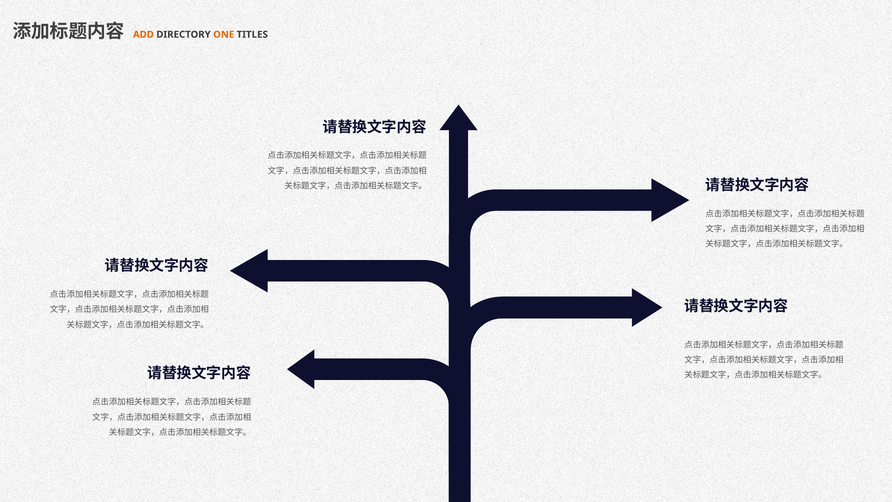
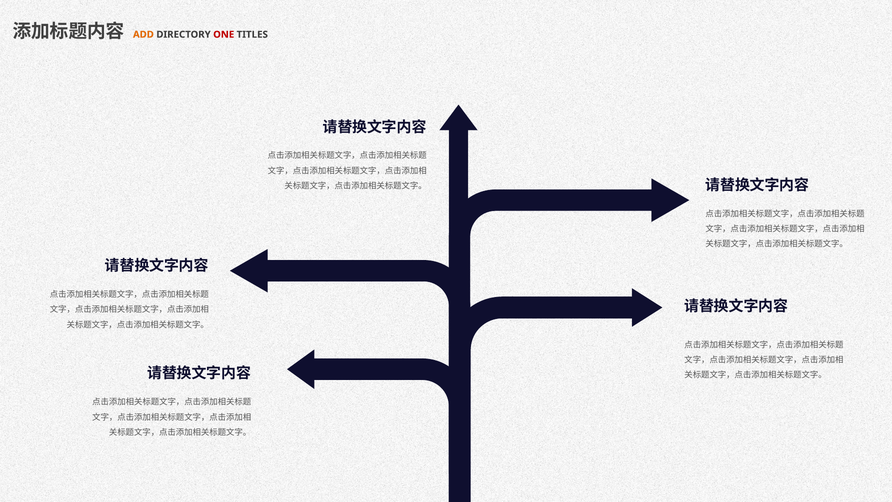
ONE colour: orange -> red
